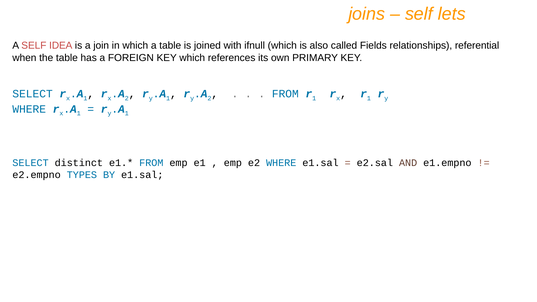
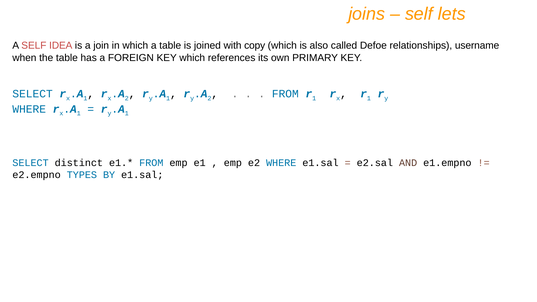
ifnull: ifnull -> copy
Fields: Fields -> Defoe
referential: referential -> username
